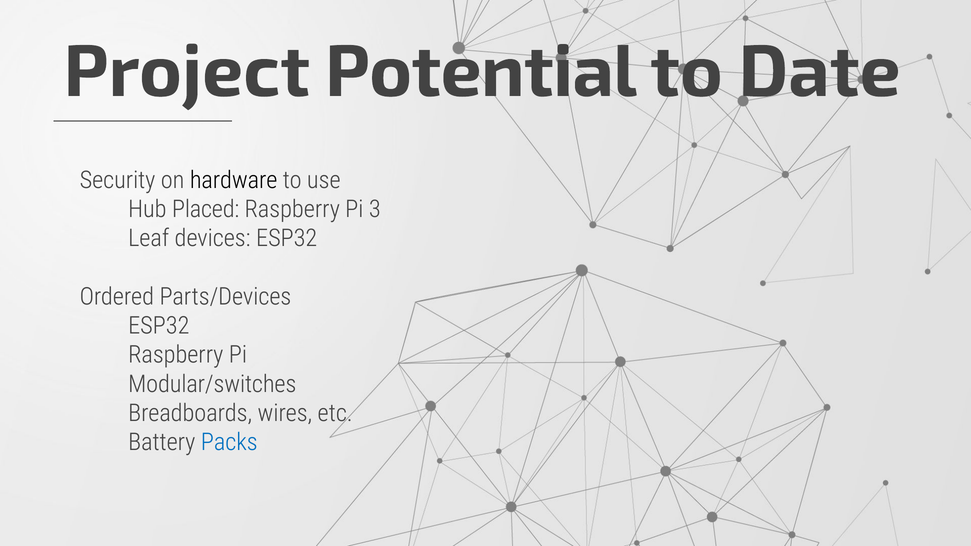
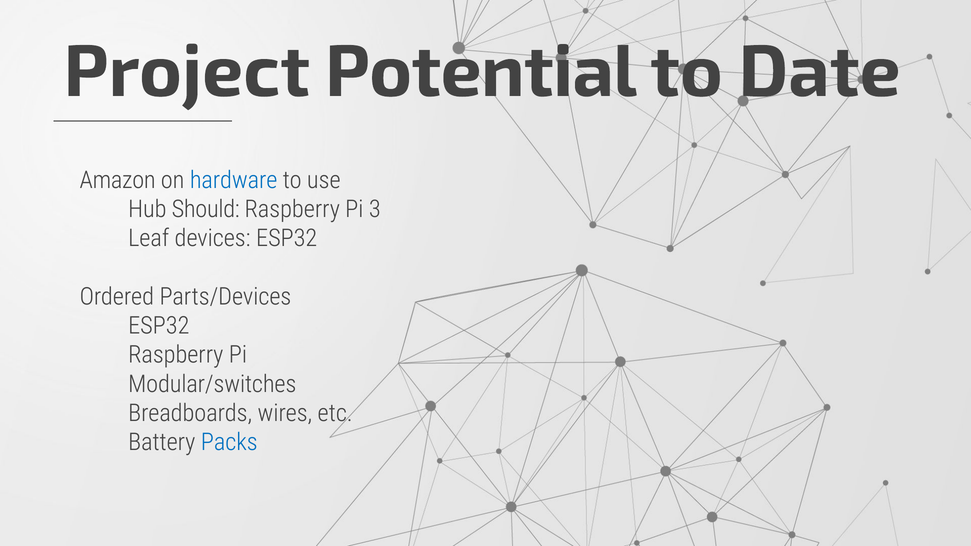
Security: Security -> Amazon
hardware colour: black -> blue
Placed: Placed -> Should
